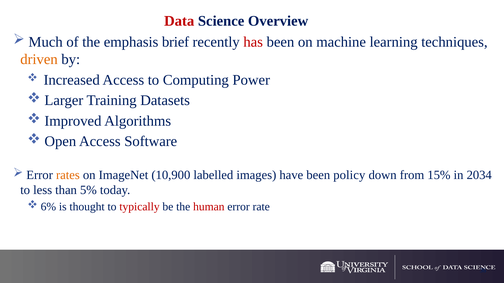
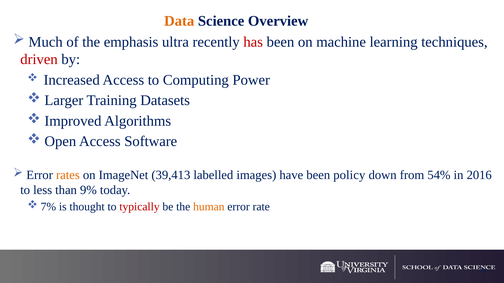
Data colour: red -> orange
brief: brief -> ultra
driven colour: orange -> red
10,900: 10,900 -> 39,413
15%: 15% -> 54%
2034: 2034 -> 2016
5%: 5% -> 9%
6%: 6% -> 7%
human colour: red -> orange
